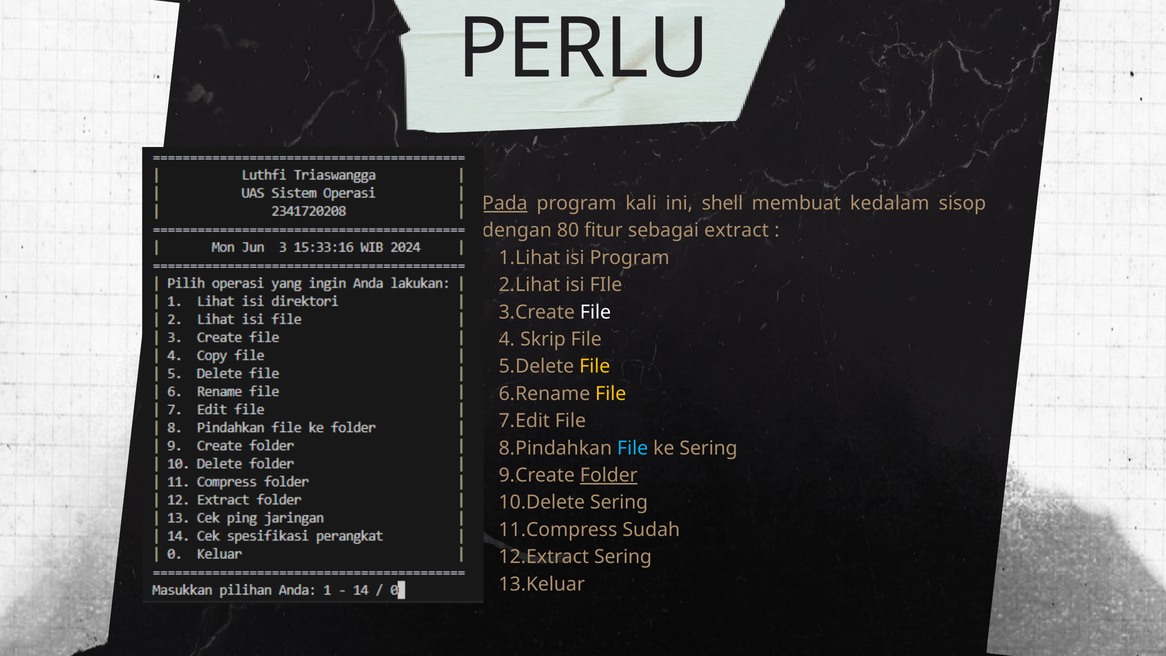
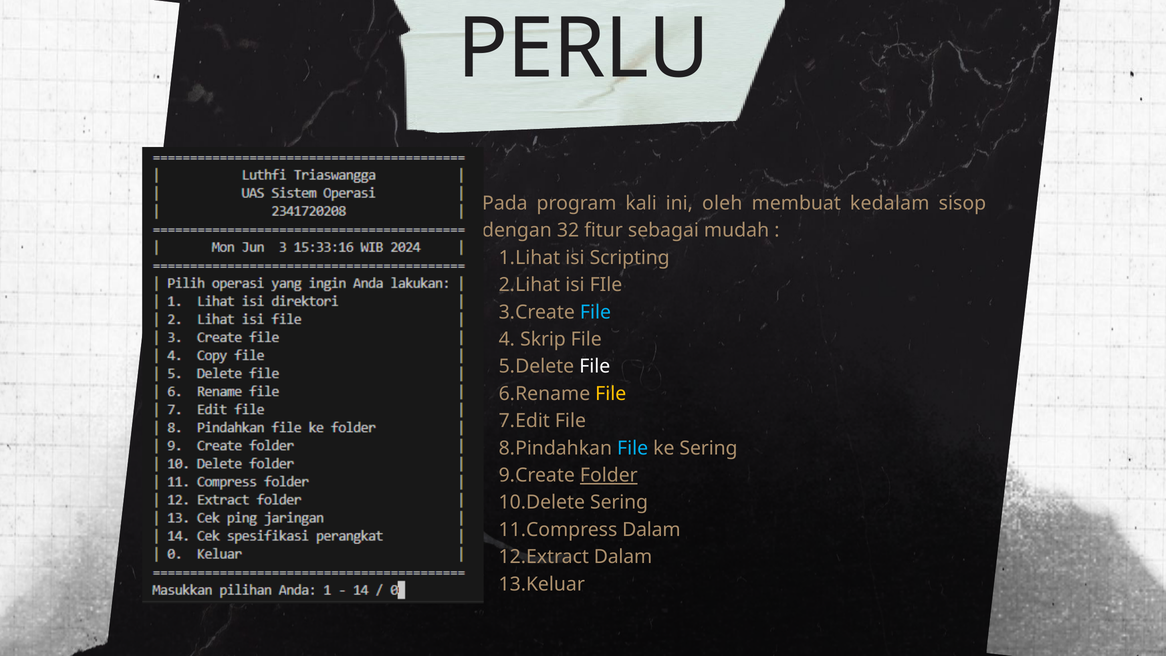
Pada underline: present -> none
shell: shell -> oleh
80: 80 -> 32
extract: extract -> mudah
isi Program: Program -> Scripting
File at (596, 312) colour: white -> light blue
File at (595, 366) colour: yellow -> white
Sudah at (651, 530): Sudah -> Dalam
Sering at (623, 557): Sering -> Dalam
